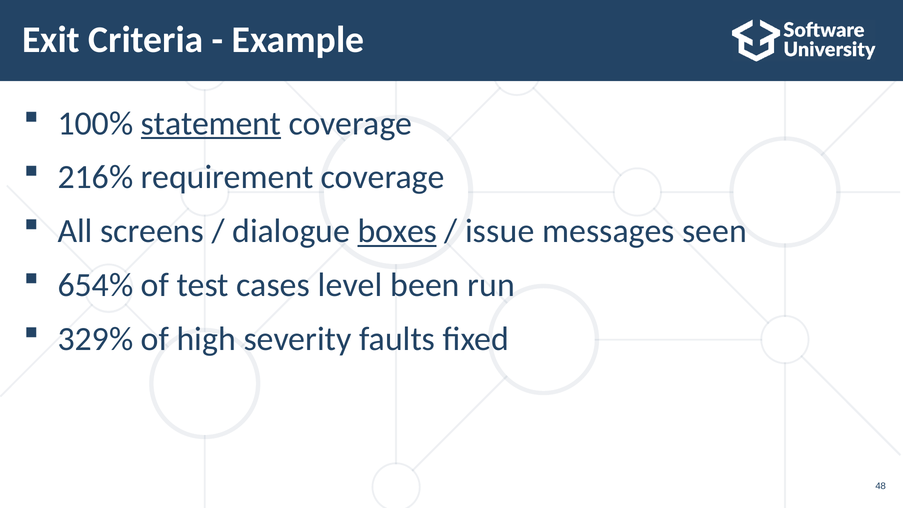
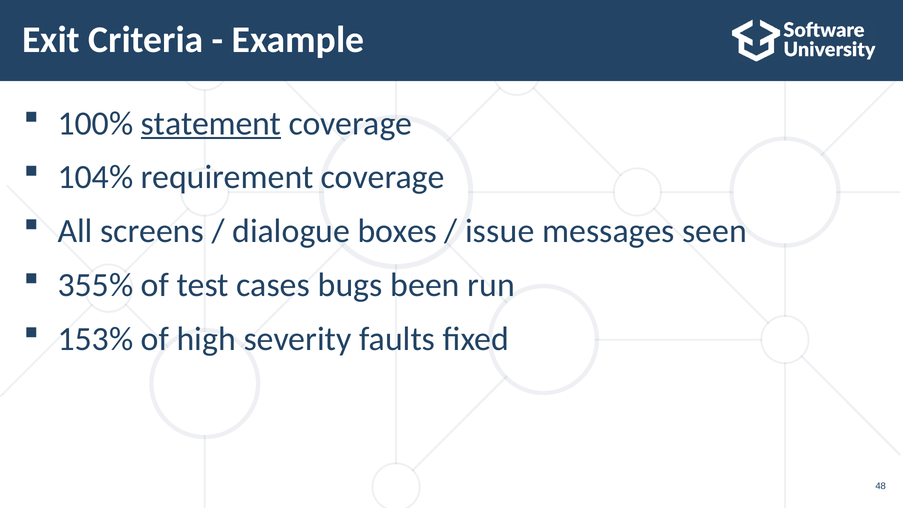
216%: 216% -> 104%
boxes underline: present -> none
654%: 654% -> 355%
level: level -> bugs
329%: 329% -> 153%
